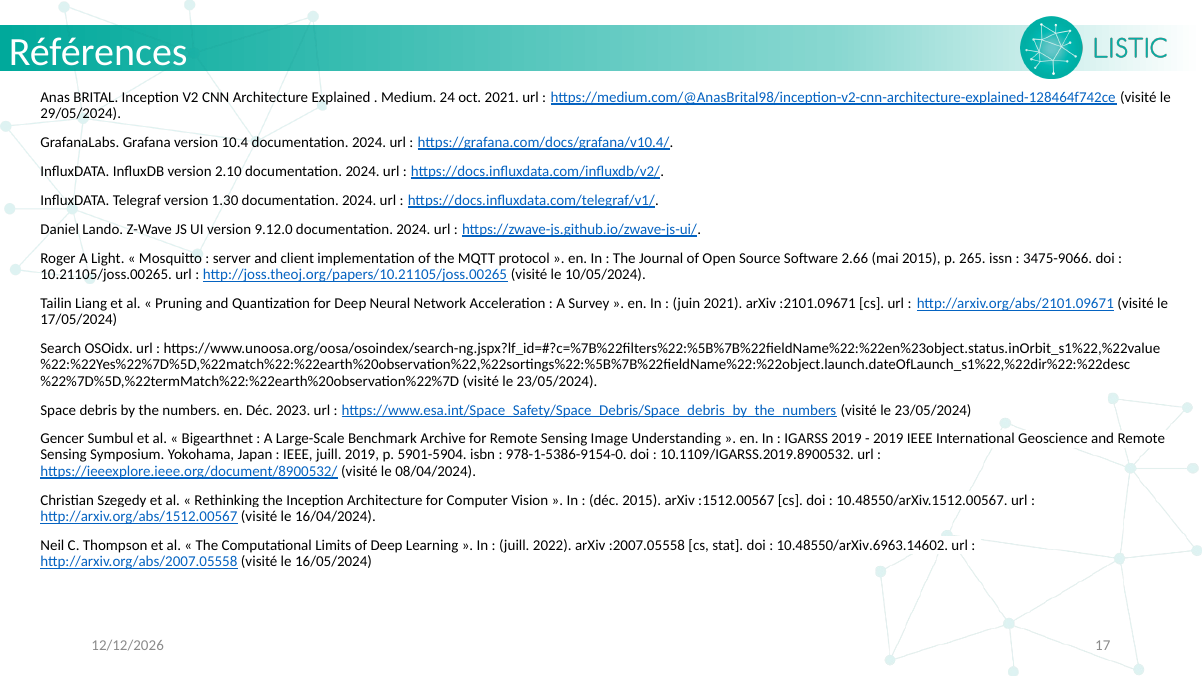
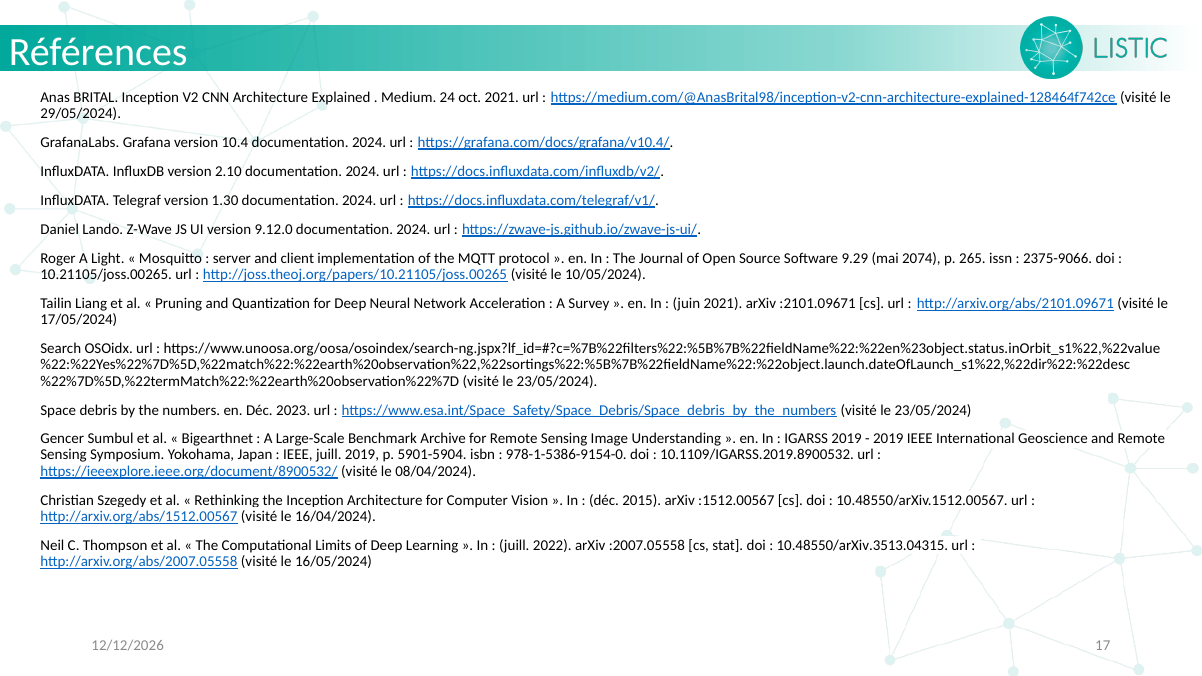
2.66: 2.66 -> 9.29
mai 2015: 2015 -> 2074
3475-9066: 3475-9066 -> 2375-9066
10.48550/arXiv.6963.14602: 10.48550/arXiv.6963.14602 -> 10.48550/arXiv.3513.04315
